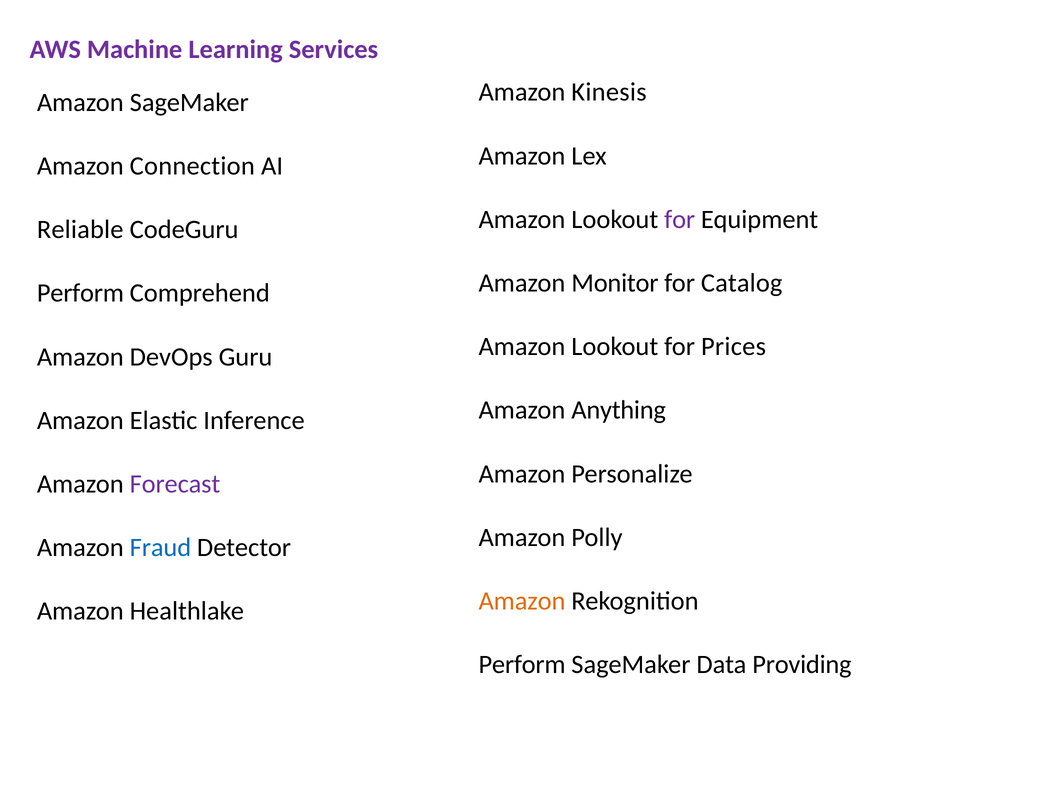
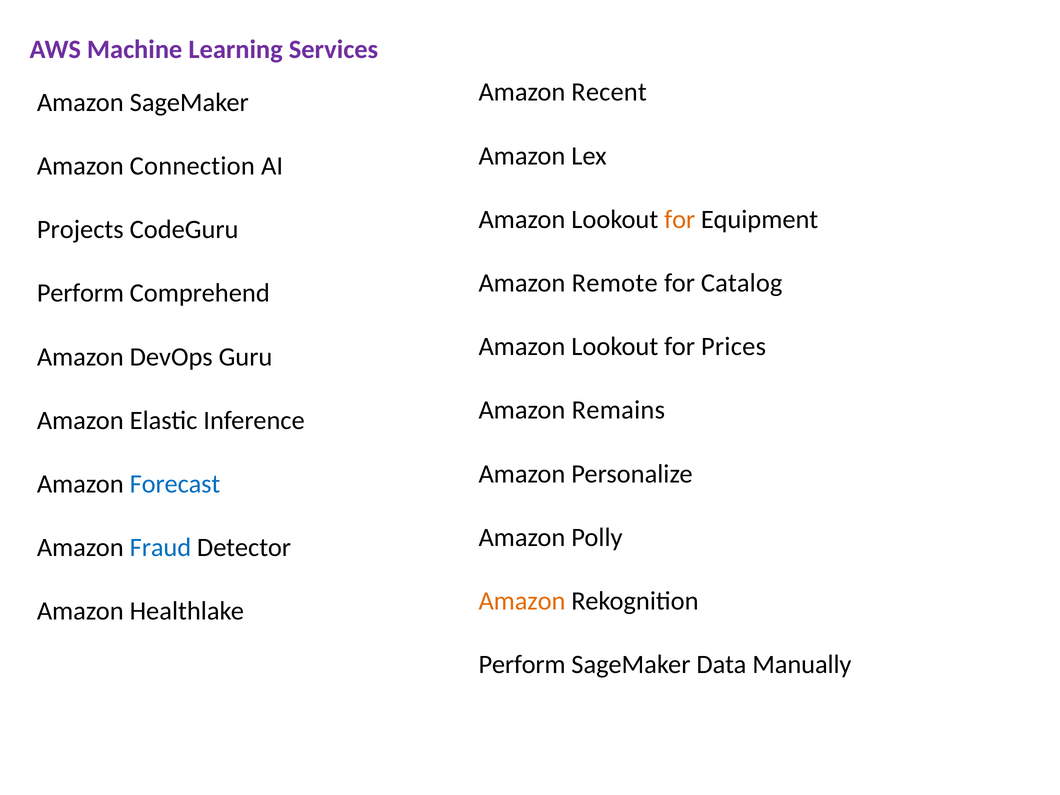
Kinesis: Kinesis -> Recent
for at (680, 219) colour: purple -> orange
Reliable: Reliable -> Projects
Monitor: Monitor -> Remote
Anything: Anything -> Remains
Forecast colour: purple -> blue
Providing: Providing -> Manually
